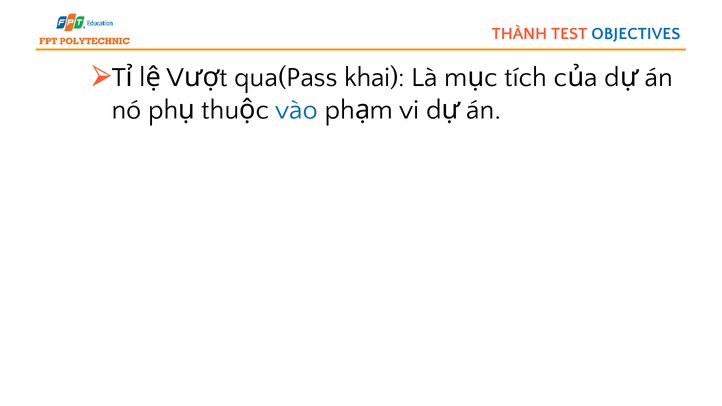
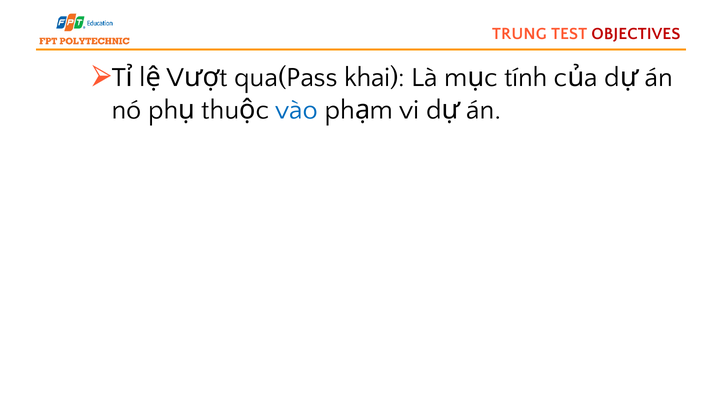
THÀNH: THÀNH -> TRUNG
OBJECTIVES colour: blue -> red
tích: tích -> tính
